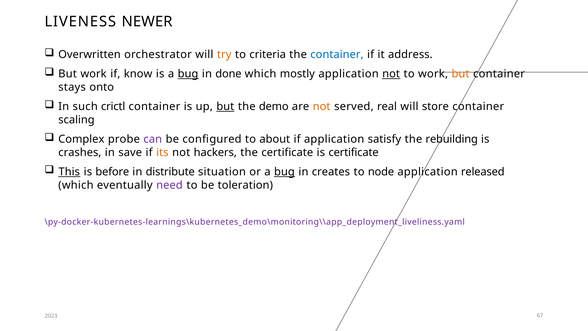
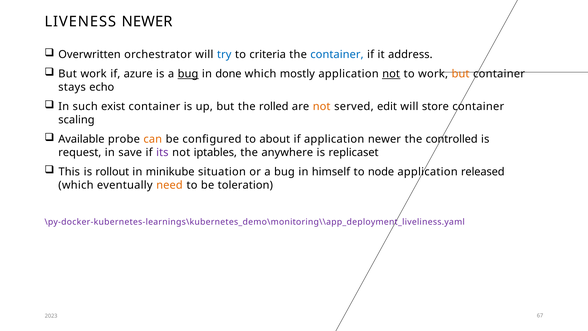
try colour: orange -> blue
know: know -> azure
onto: onto -> echo
crictl: crictl -> exist
but at (225, 106) underline: present -> none
demo: demo -> rolled
real: real -> edit
Complex: Complex -> Available
can colour: purple -> orange
application satisfy: satisfy -> newer
rebuilding: rebuilding -> controlled
crashes: crashes -> request
its colour: orange -> purple
hackers: hackers -> iptables
the certificate: certificate -> anywhere
is certificate: certificate -> replicaset
This underline: present -> none
before: before -> rollout
distribute: distribute -> minikube
bug at (284, 172) underline: present -> none
creates: creates -> himself
need colour: purple -> orange
